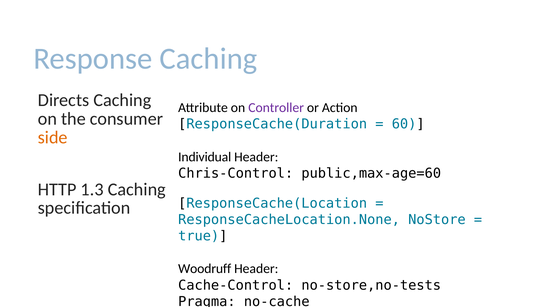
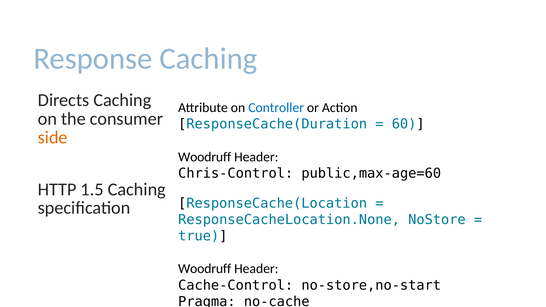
Controller colour: purple -> blue
Individual at (205, 157): Individual -> Woodruff
1.3: 1.3 -> 1.5
no-store,no-tests: no-store,no-tests -> no-store,no-start
